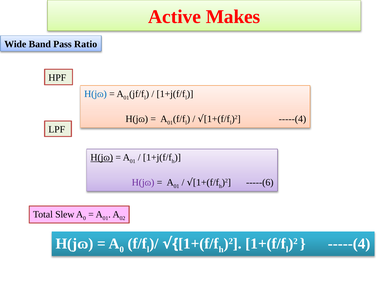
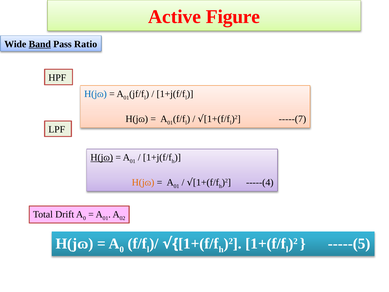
Makes: Makes -> Figure
Band underline: none -> present
-----(4 at (292, 119): -----(4 -> -----(7
H(jɷ at (143, 182) colour: purple -> orange
-----(6: -----(6 -> -----(4
Slew: Slew -> Drift
-----(4 at (349, 243): -----(4 -> -----(5
